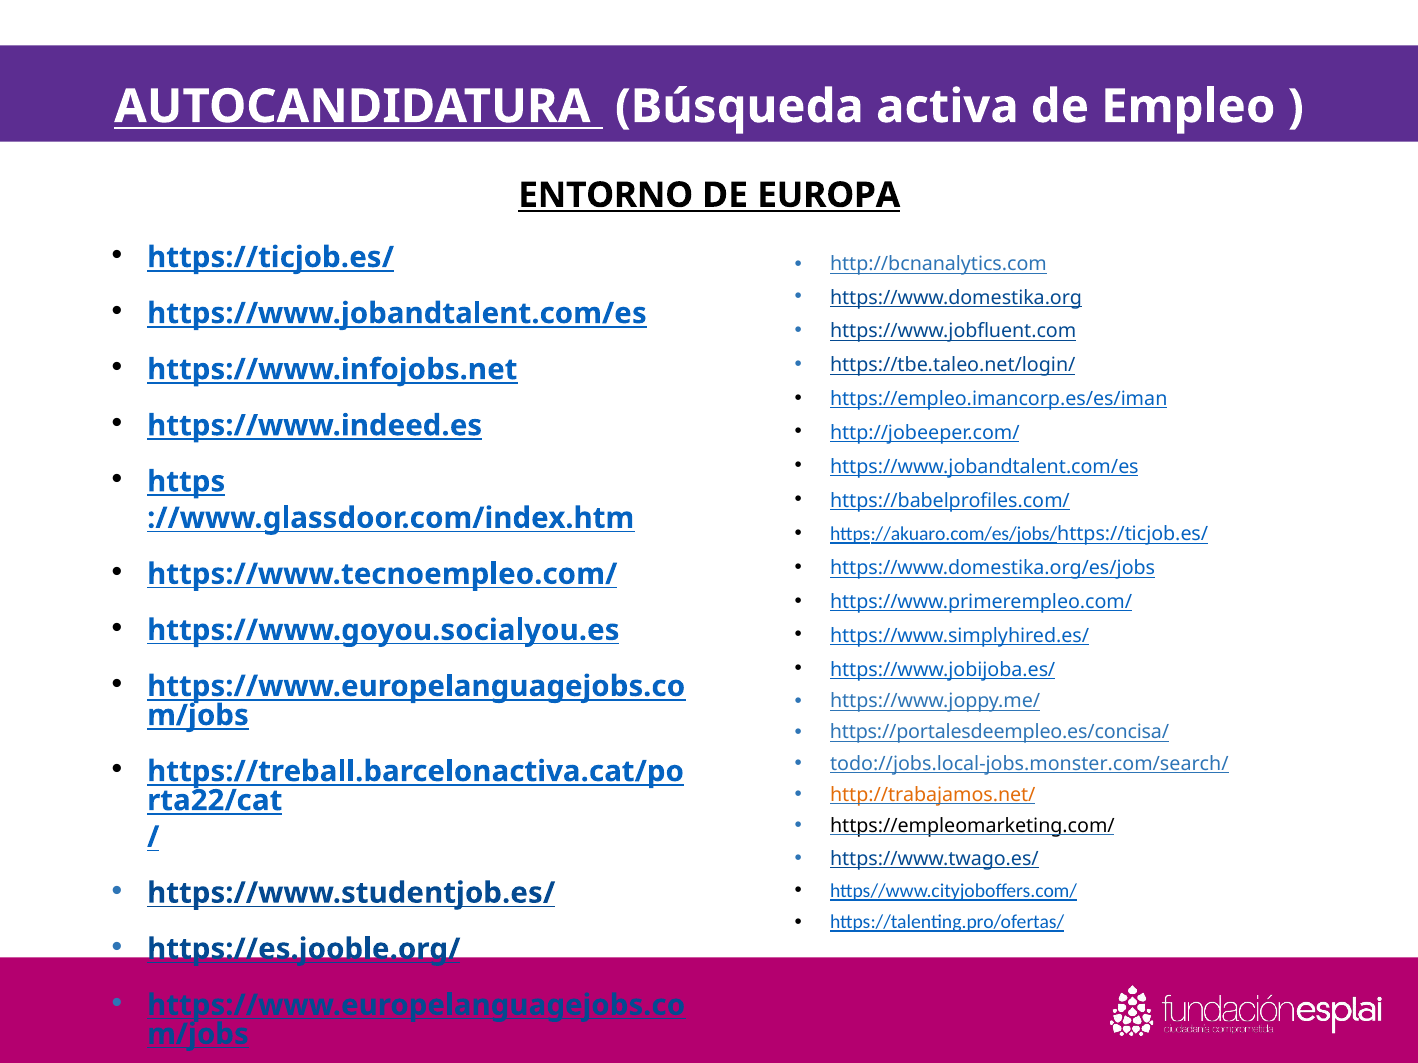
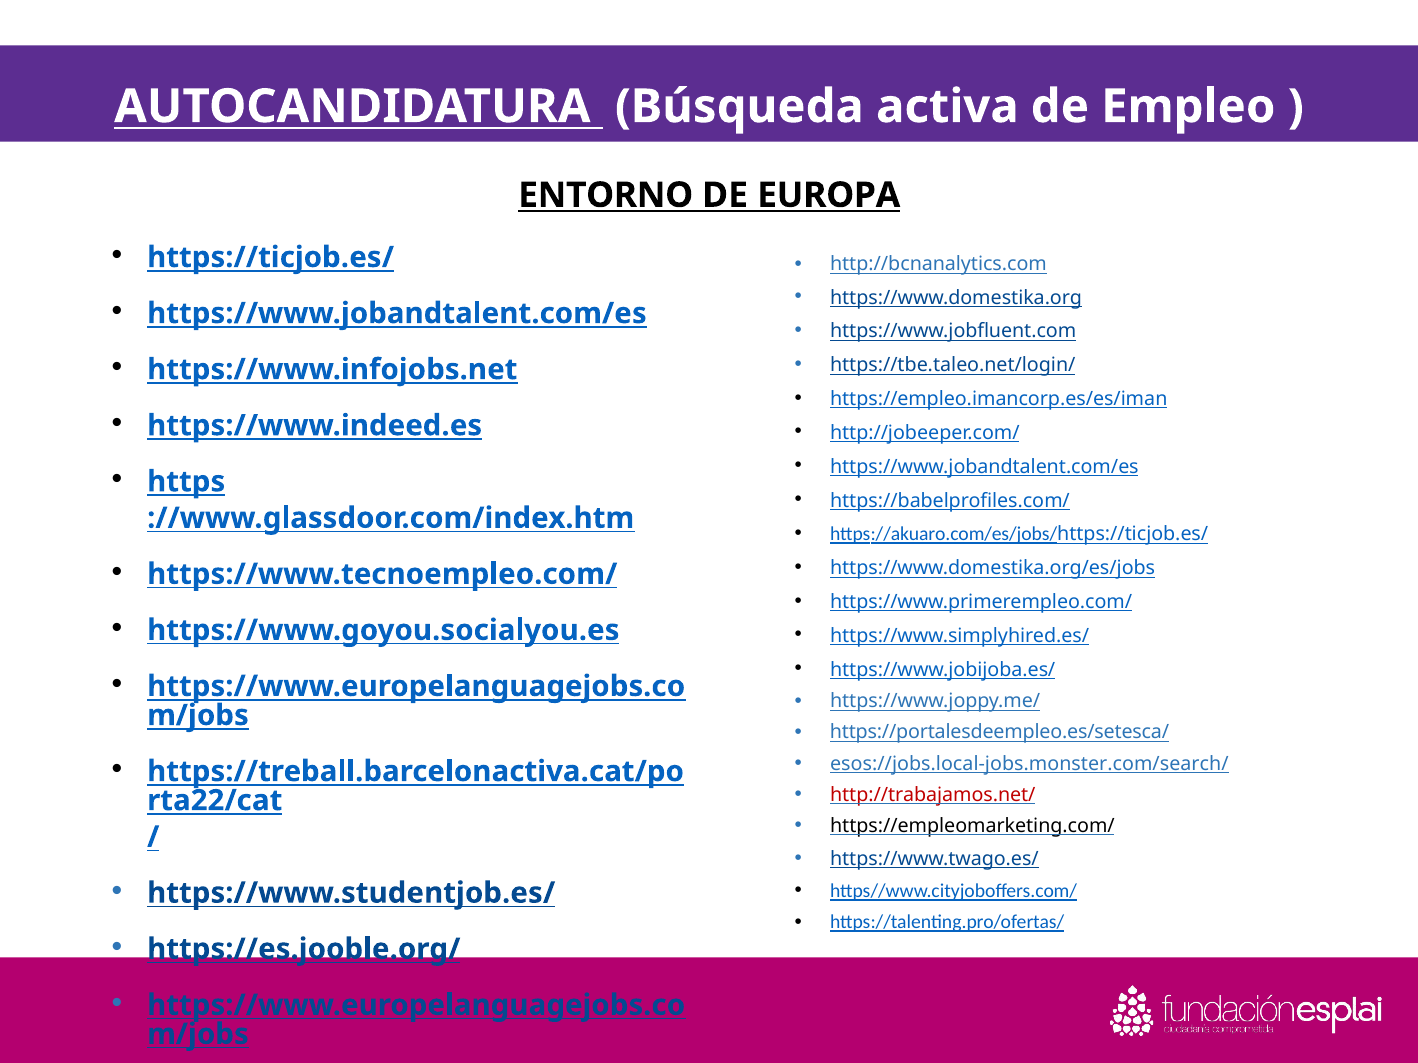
https://portalesdeempleo.es/concisa/: https://portalesdeempleo.es/concisa/ -> https://portalesdeempleo.es/setesca/
todo://jobs.local-jobs.monster.com/search/: todo://jobs.local-jobs.monster.com/search/ -> esos://jobs.local-jobs.monster.com/search/
http://trabajamos.net/ colour: orange -> red
